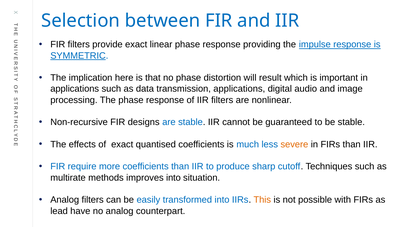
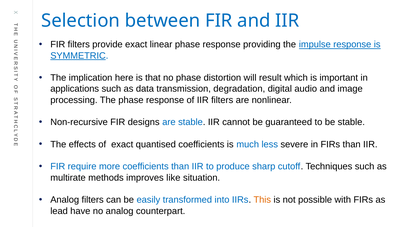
transmission applications: applications -> degradation
severe colour: orange -> black
improves into: into -> like
